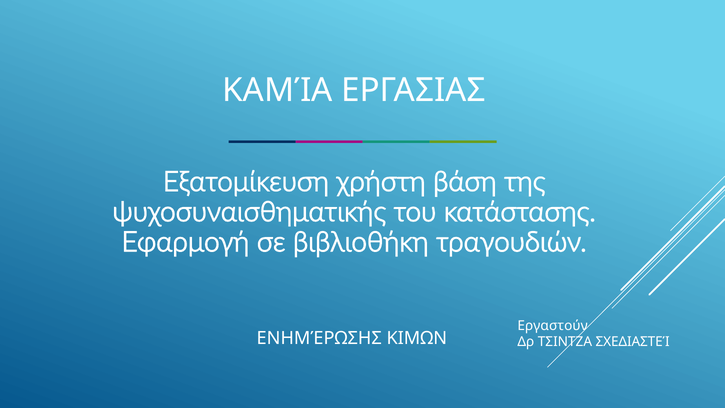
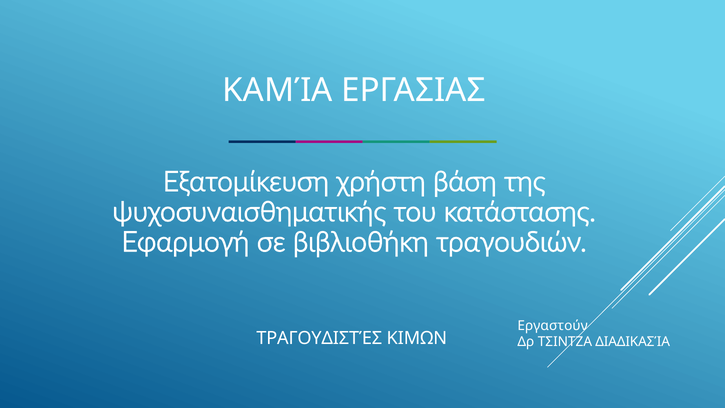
ΕΝΗΜΈΡΩΣΗΣ: ΕΝΗΜΈΡΩΣΗΣ -> ΤΡΑΓΟΥΔΙΣΤΈΣ
ΣΧΕΔΙΑΣΤΕΊ: ΣΧΕΔΙΑΣΤΕΊ -> ΔΙΑΔΙΚΑΣΊΑ
